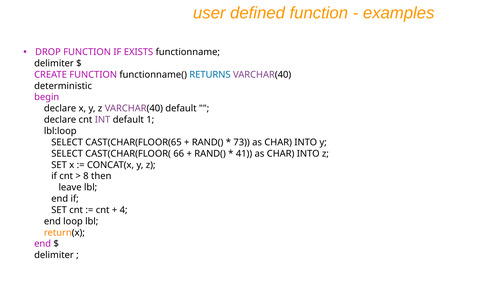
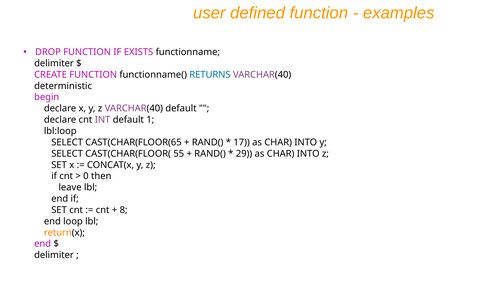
73: 73 -> 17
66: 66 -> 55
41: 41 -> 29
8: 8 -> 0
4: 4 -> 8
